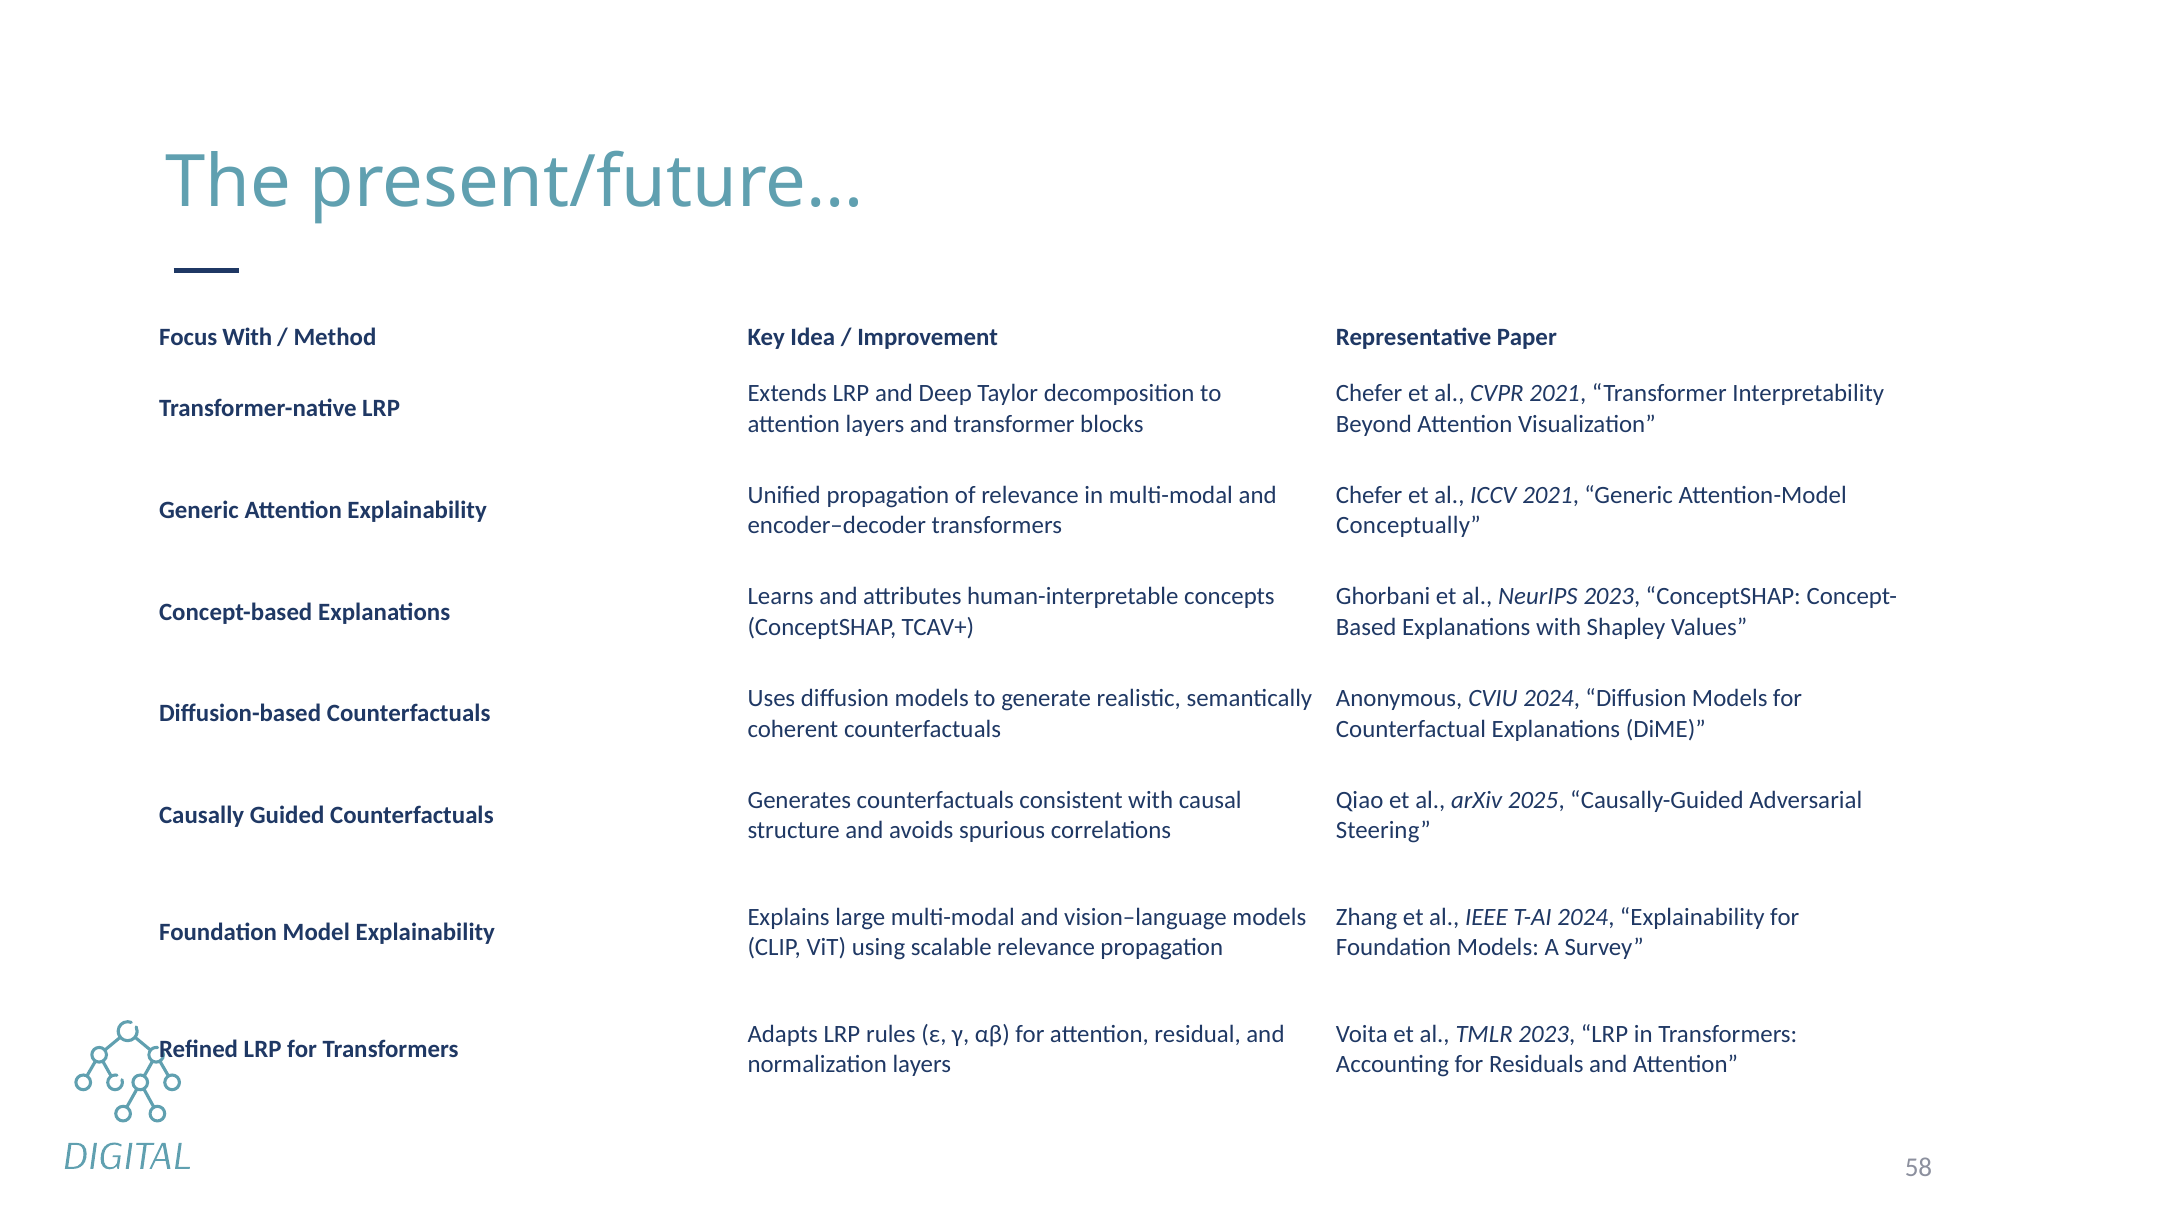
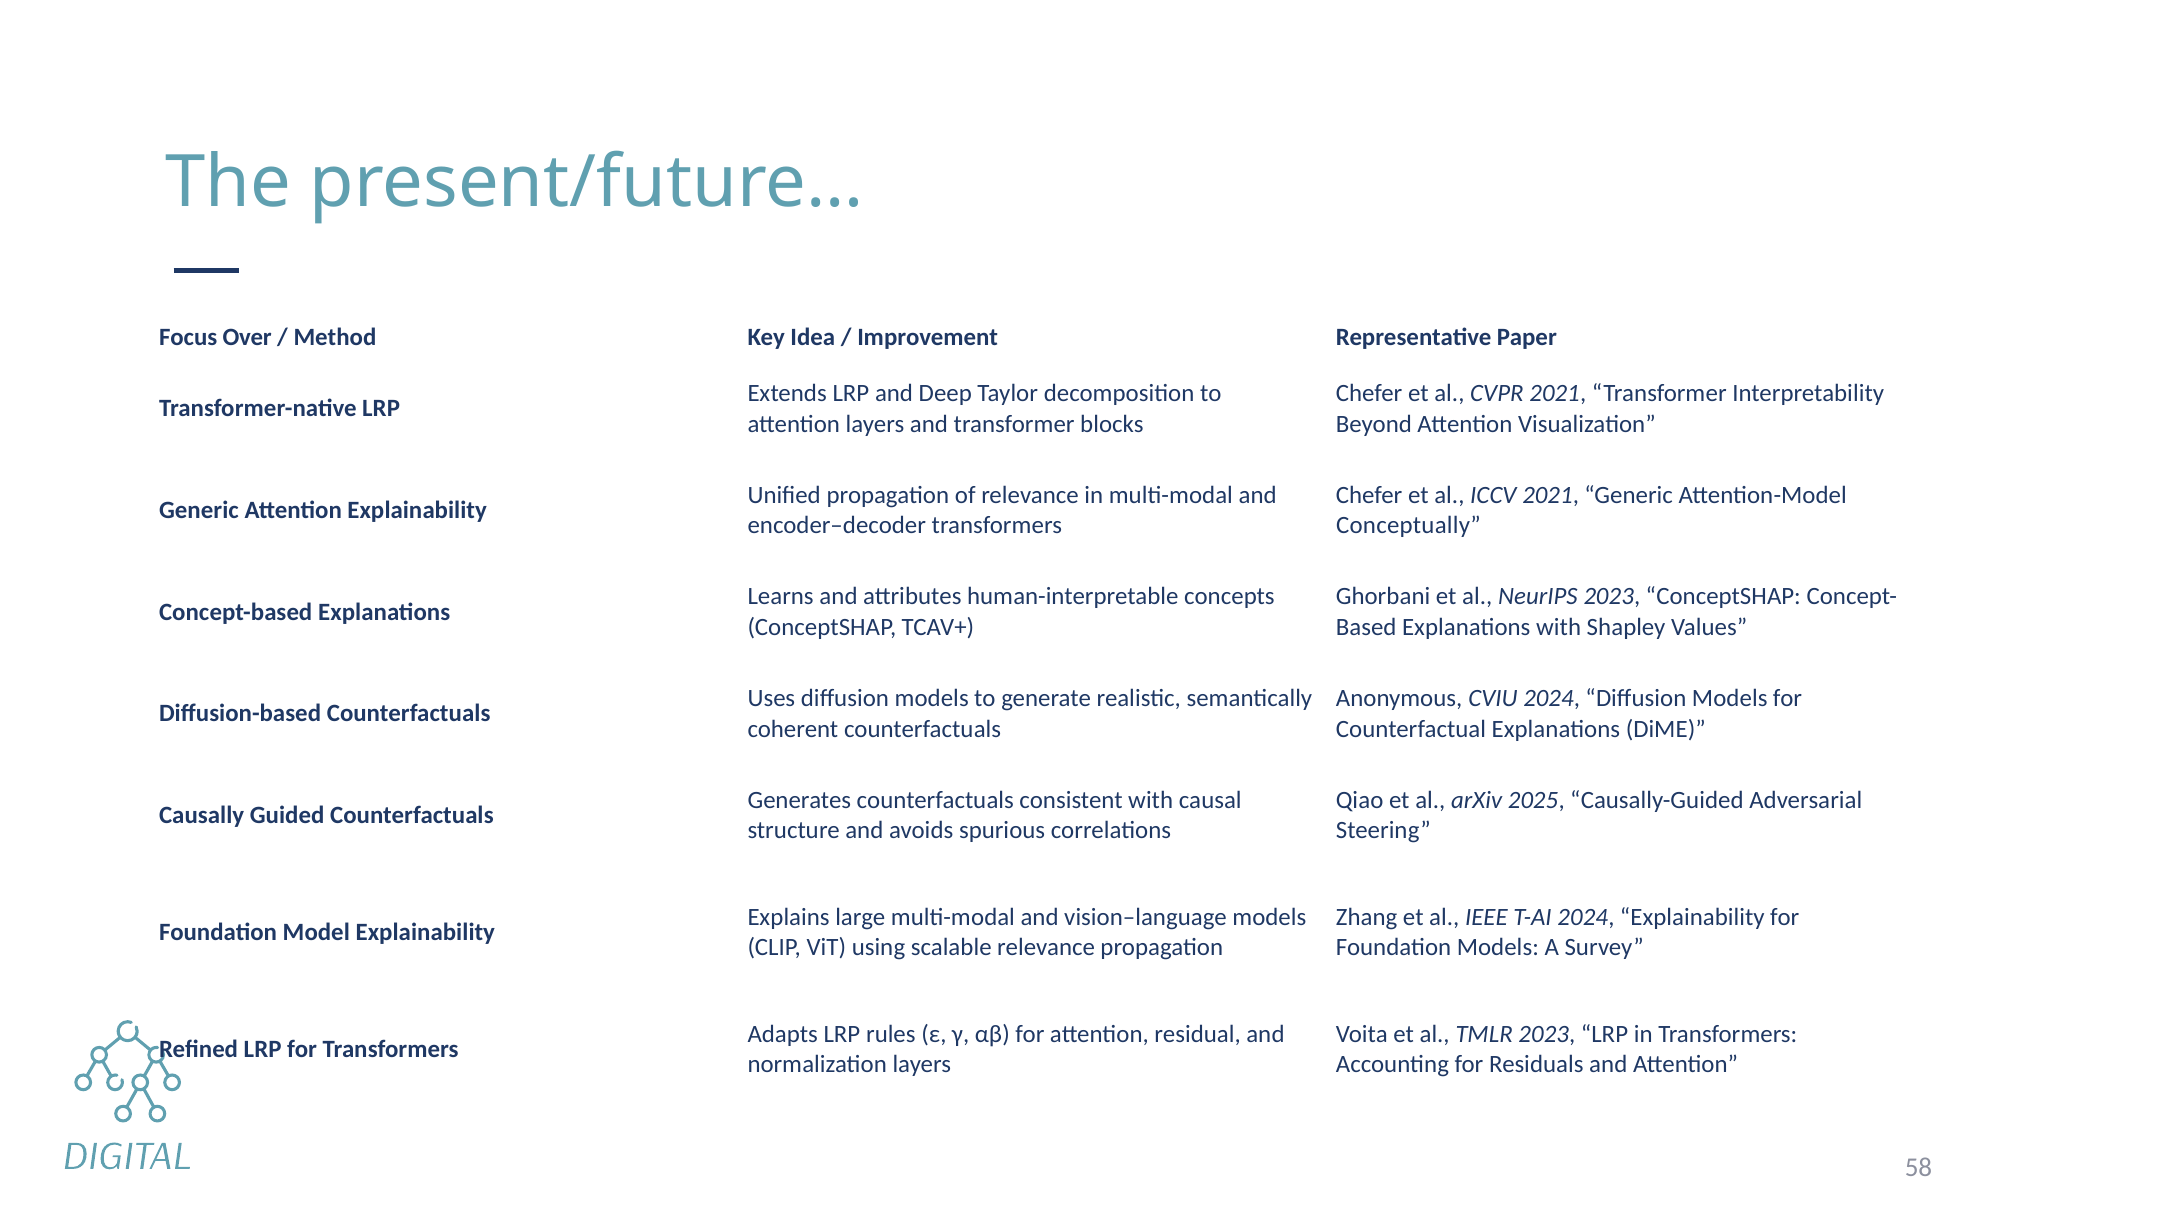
Focus With: With -> Over
